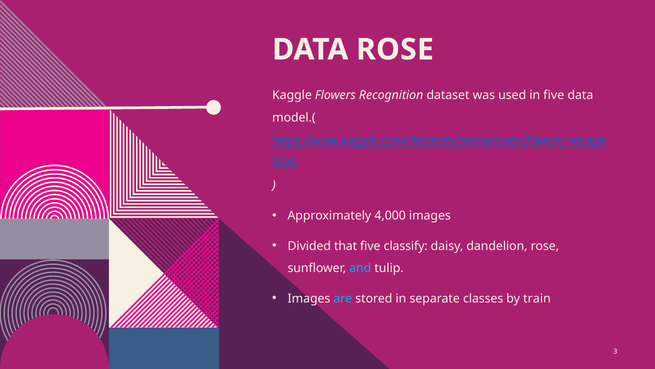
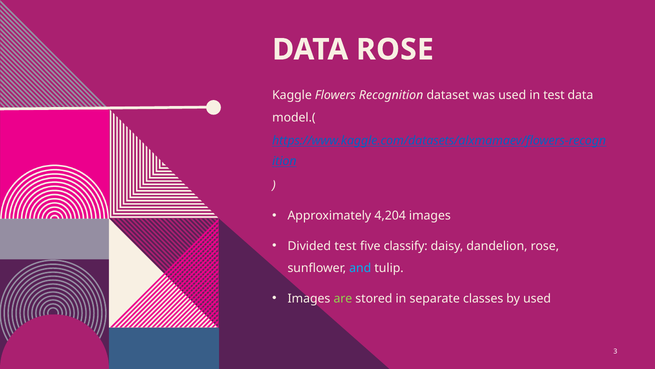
in five: five -> test
4,000: 4,000 -> 4,204
Divided that: that -> test
are colour: light blue -> light green
by train: train -> used
